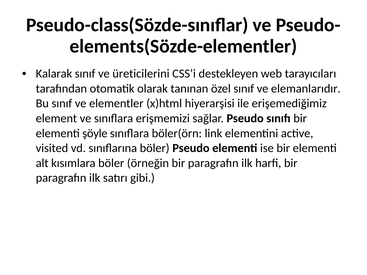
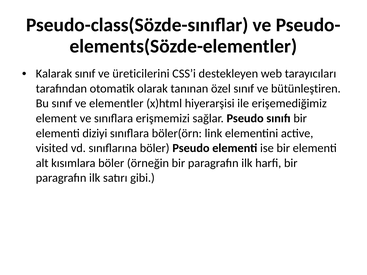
elemanlarıdır: elemanlarıdır -> bütünleştiren
şöyle: şöyle -> diziyi
